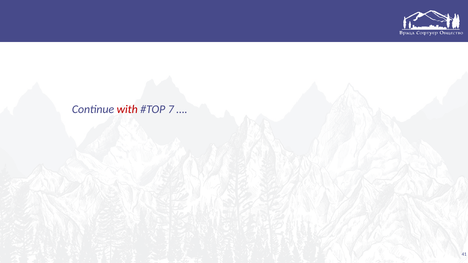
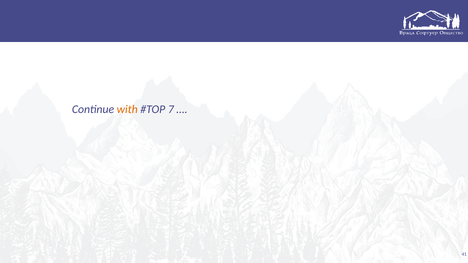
with colour: red -> orange
